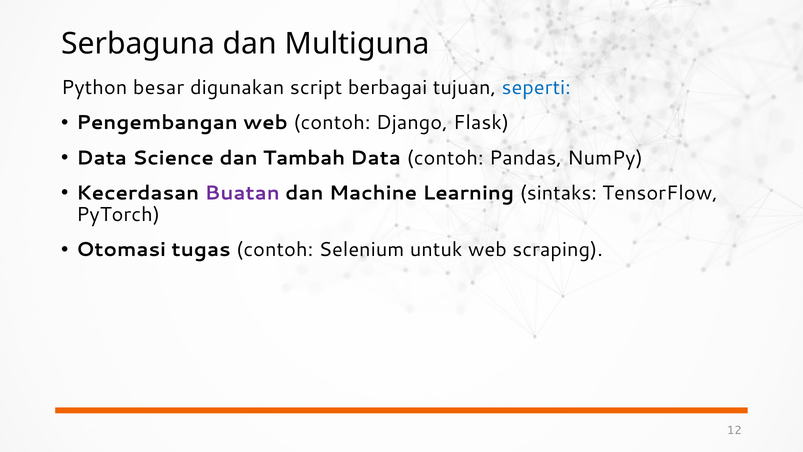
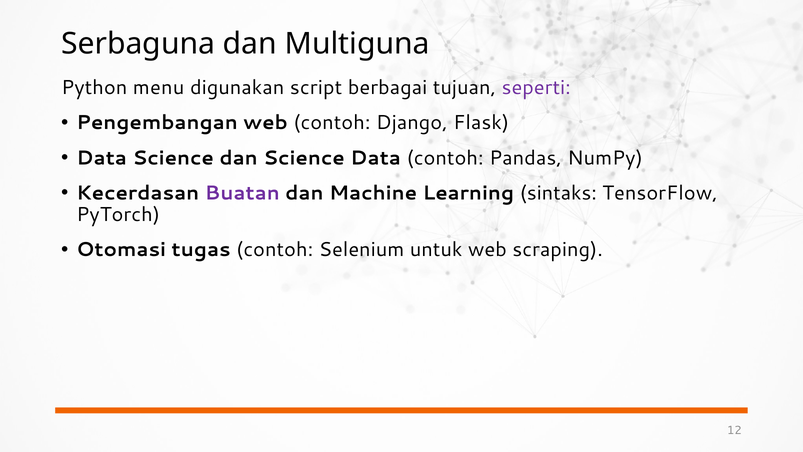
besar: besar -> menu
seperti colour: blue -> purple
dan Tambah: Tambah -> Science
